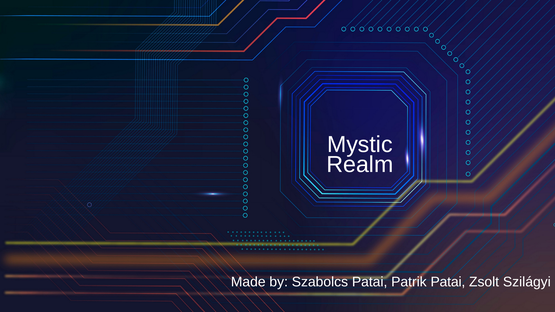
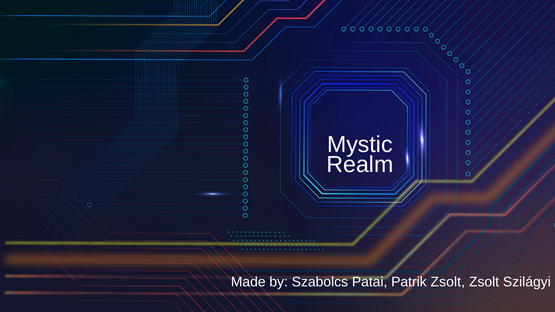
Patrik Patai: Patai -> Zsolt
